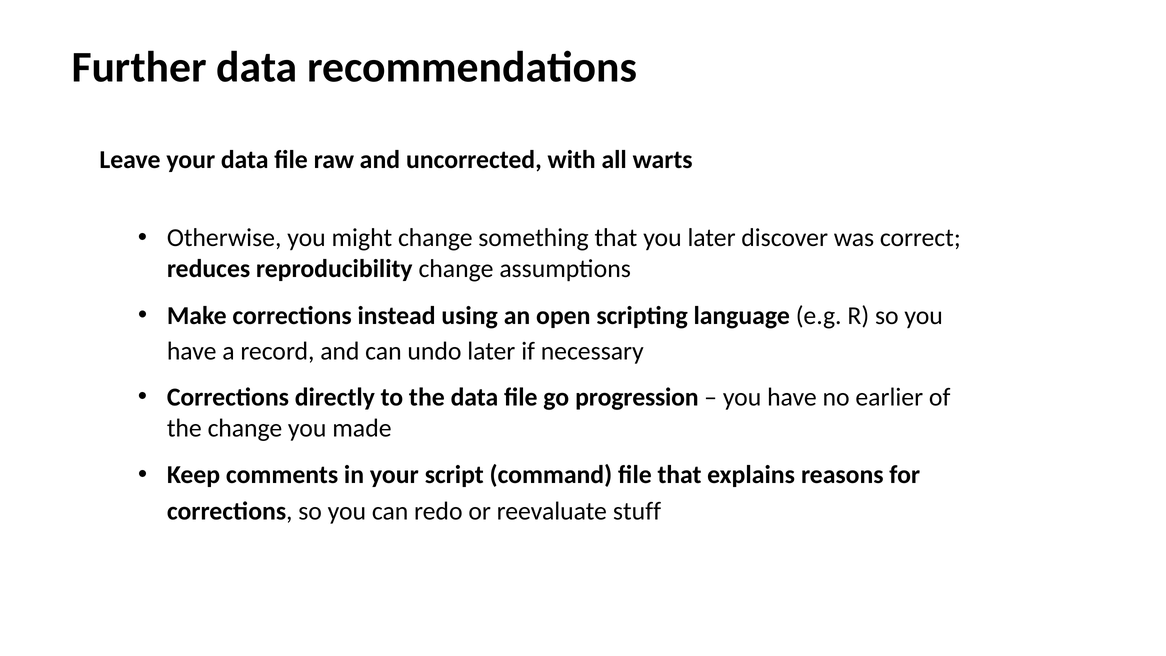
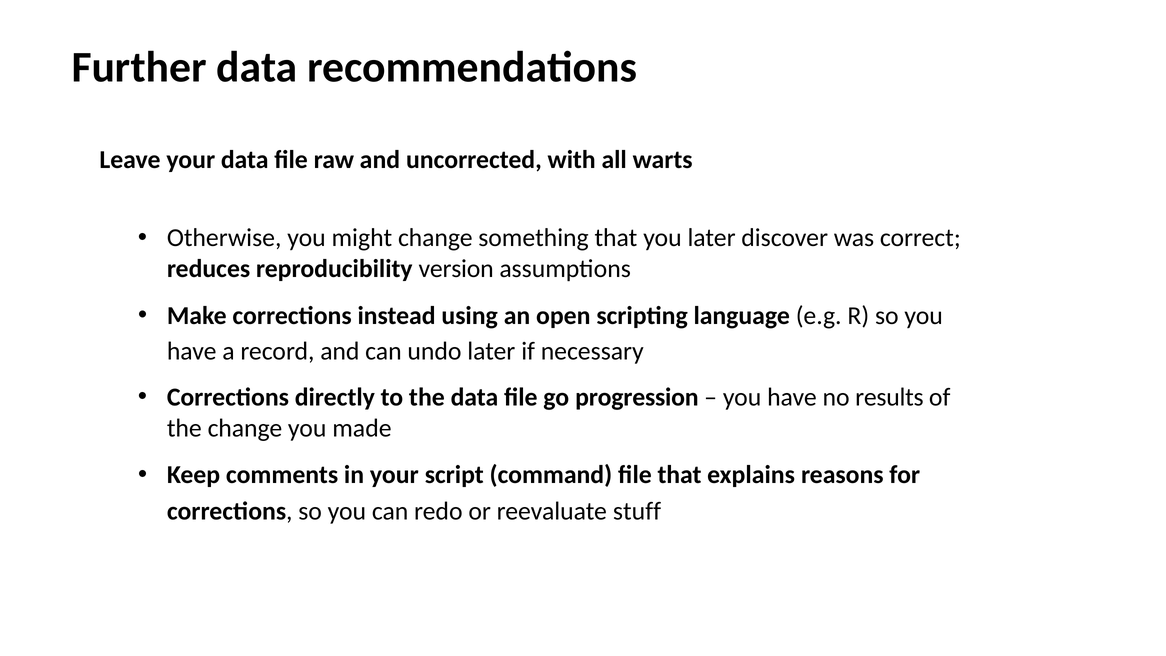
reproducibility change: change -> version
earlier: earlier -> results
